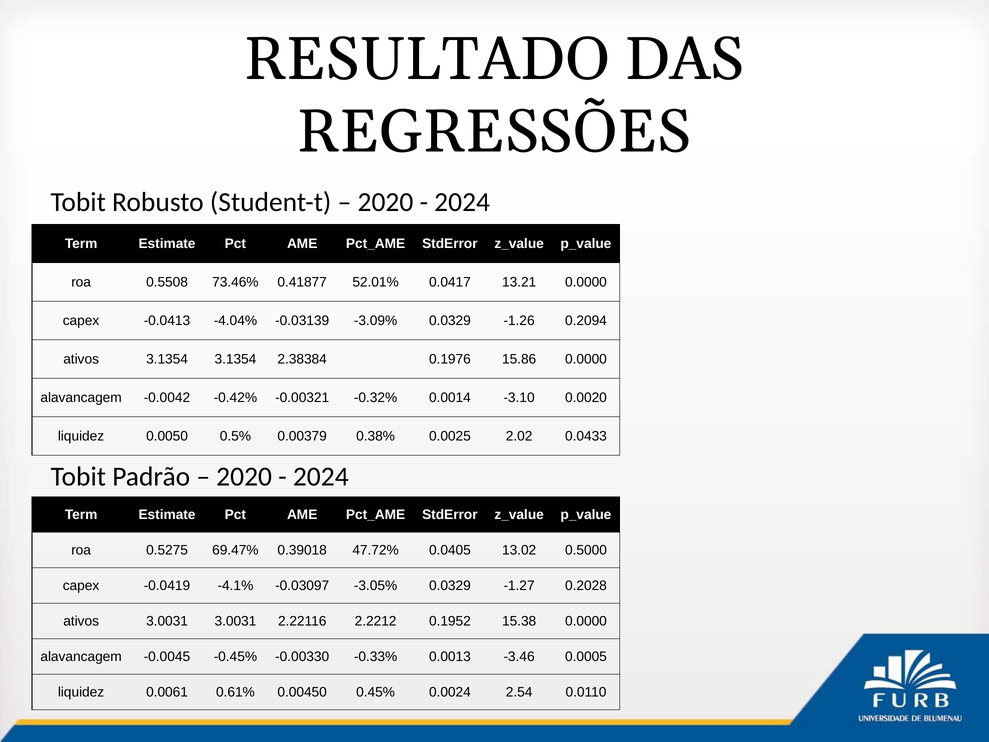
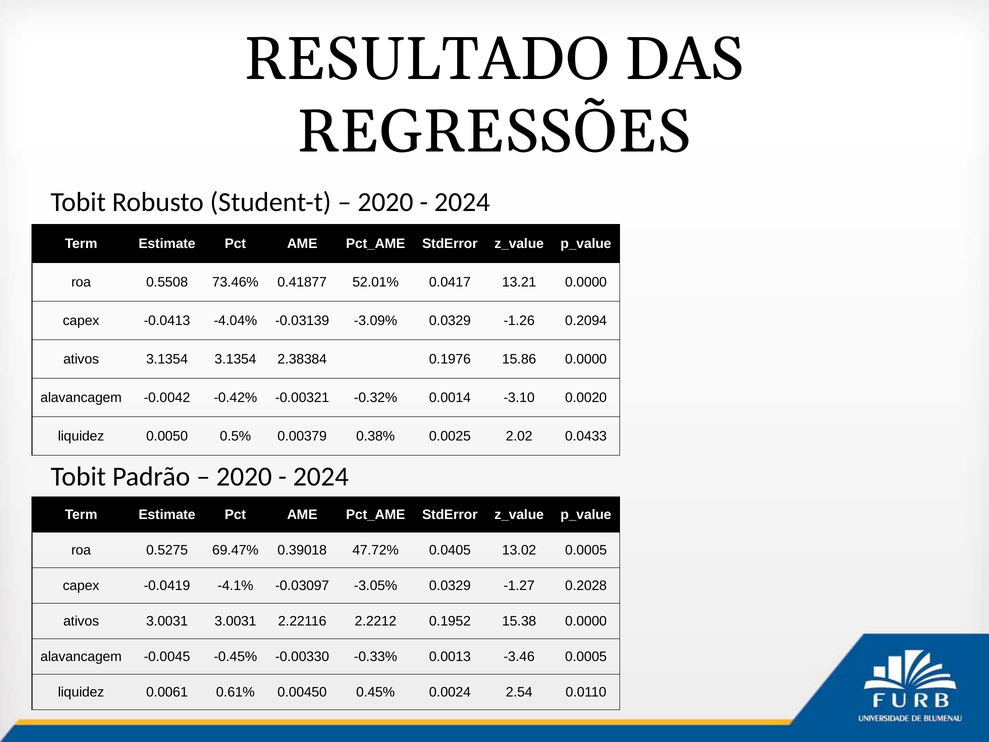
13.02 0.5000: 0.5000 -> 0.0005
